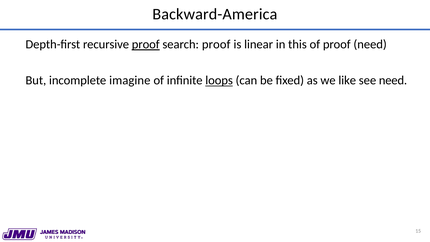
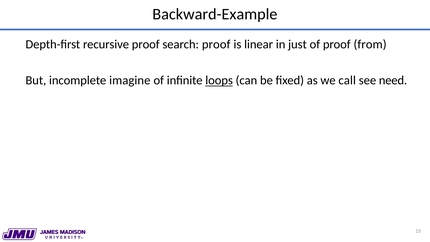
Backward-America: Backward-America -> Backward-Example
proof at (146, 44) underline: present -> none
this: this -> just
proof need: need -> from
like: like -> call
